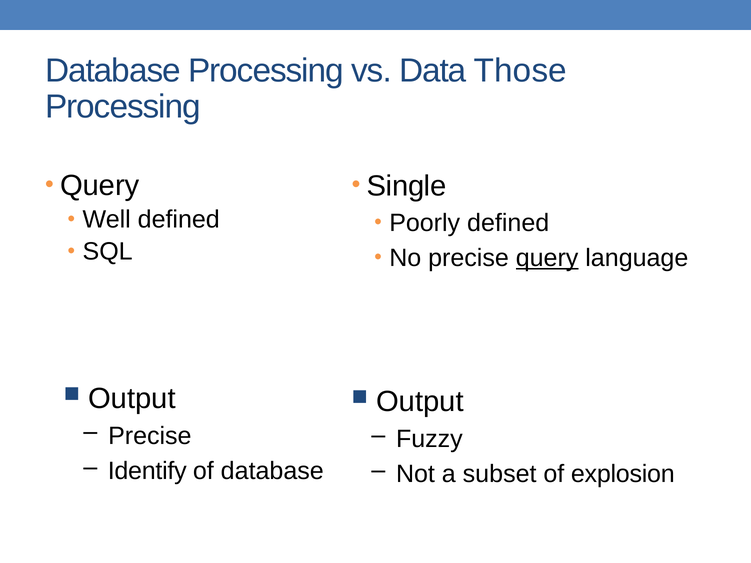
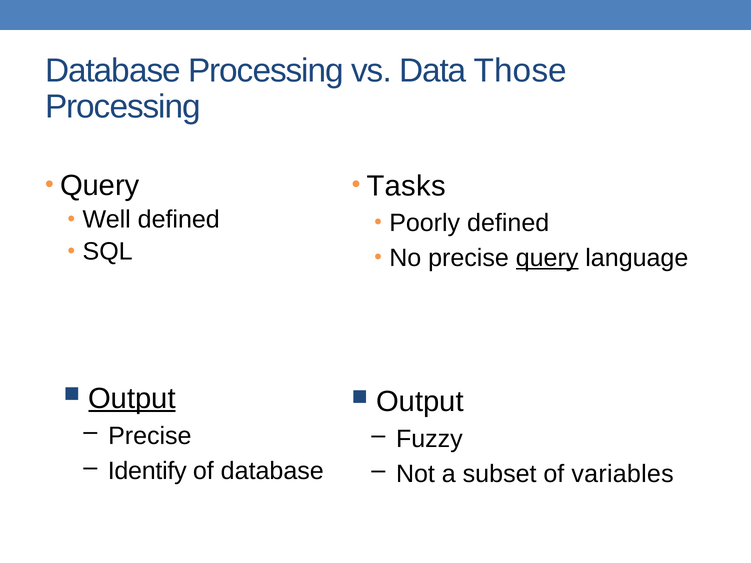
Single: Single -> Tasks
Output at (132, 399) underline: none -> present
explosion: explosion -> variables
